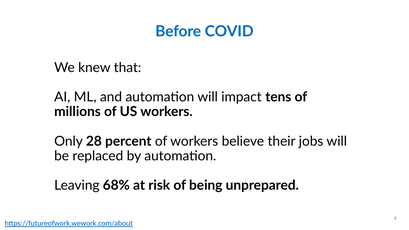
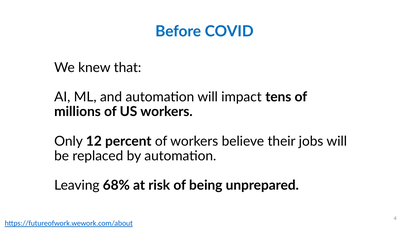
28: 28 -> 12
